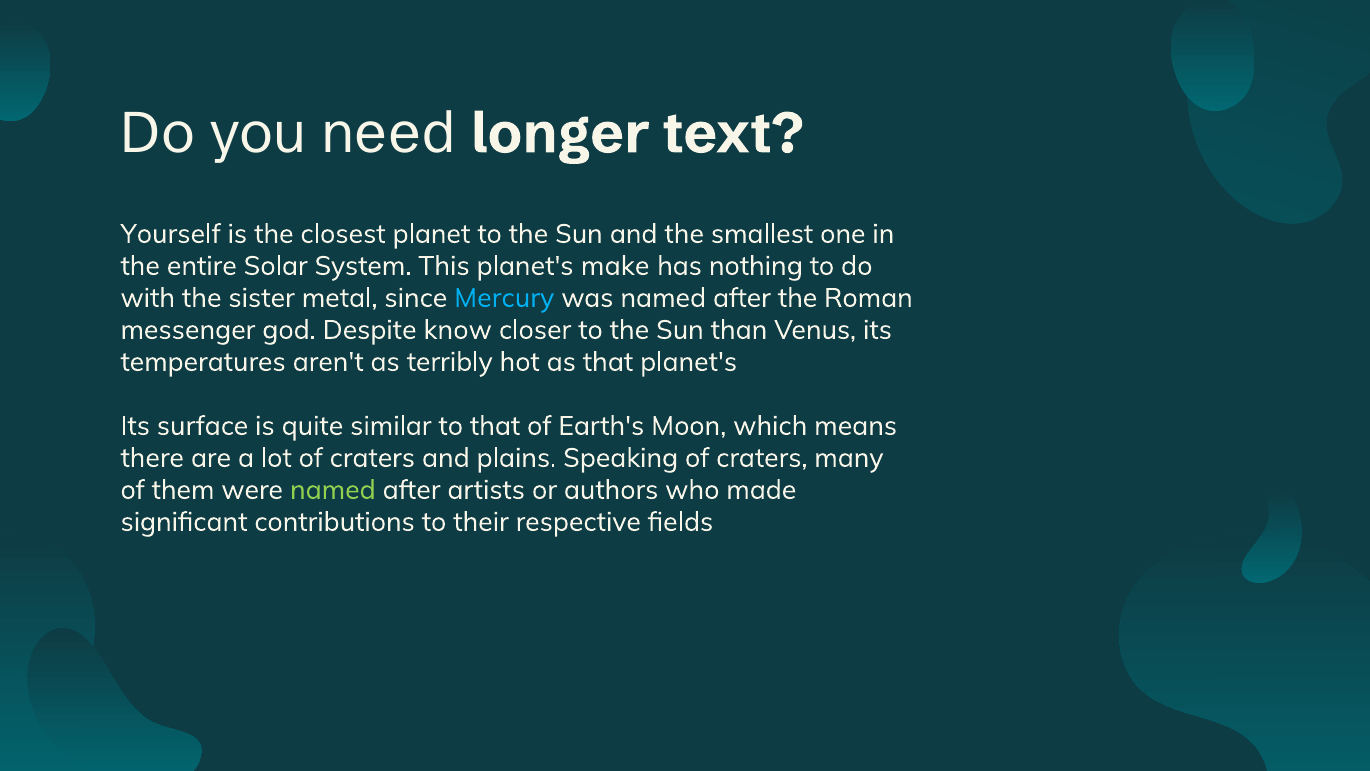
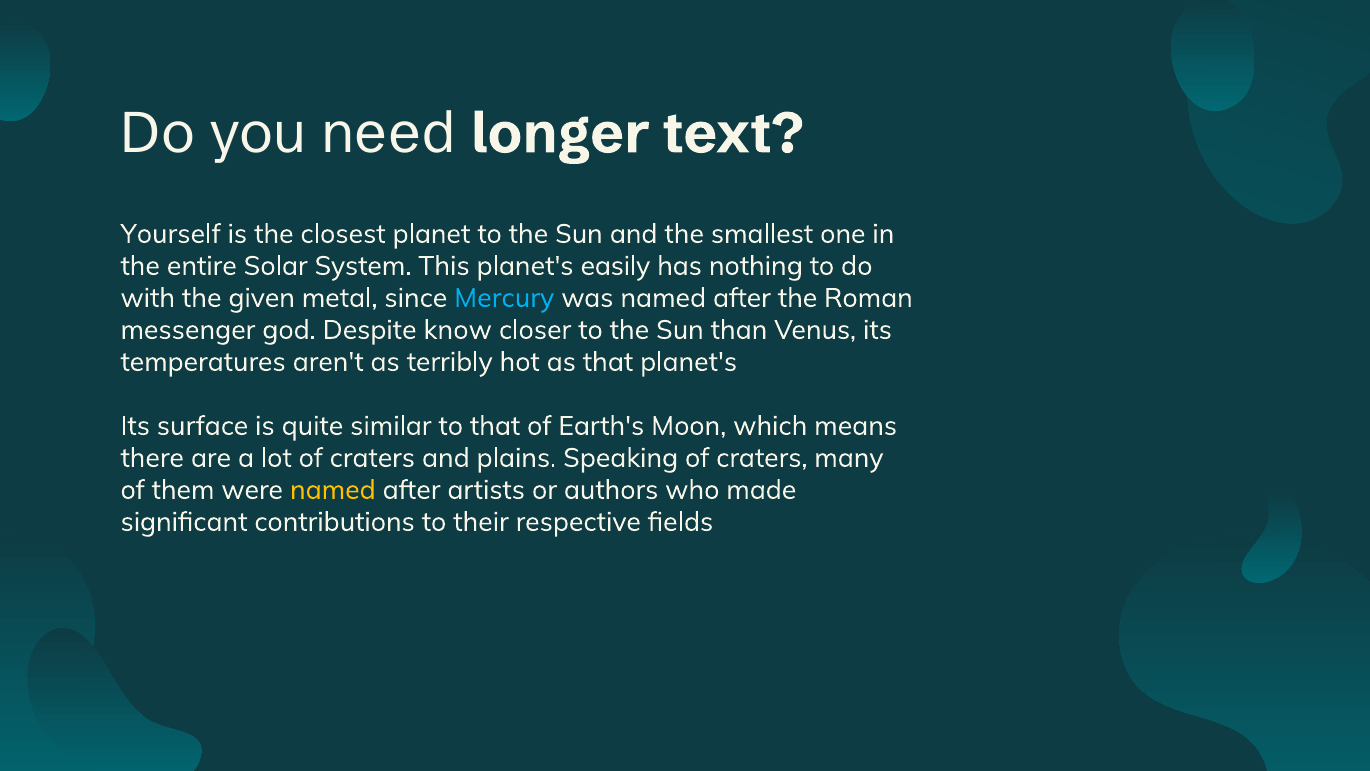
make: make -> easily
sister: sister -> given
named at (333, 490) colour: light green -> yellow
